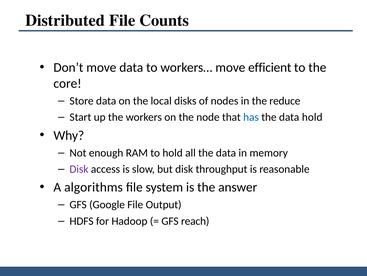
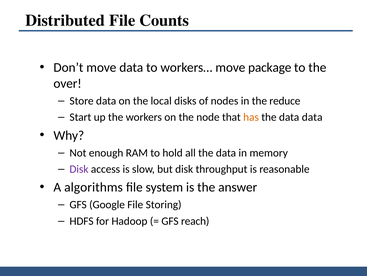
efficient: efficient -> package
core: core -> over
has colour: blue -> orange
data hold: hold -> data
Output: Output -> Storing
